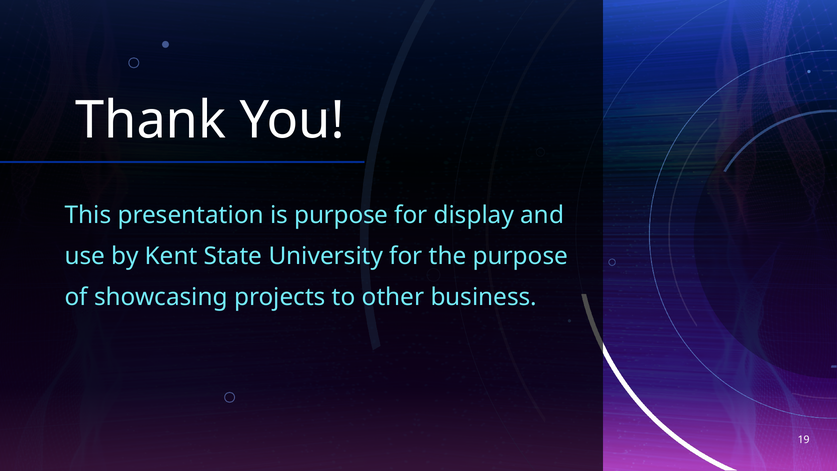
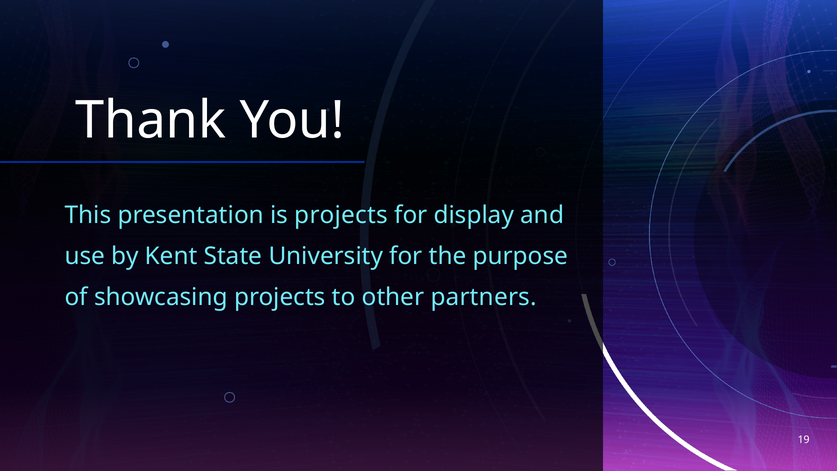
is purpose: purpose -> projects
business: business -> partners
